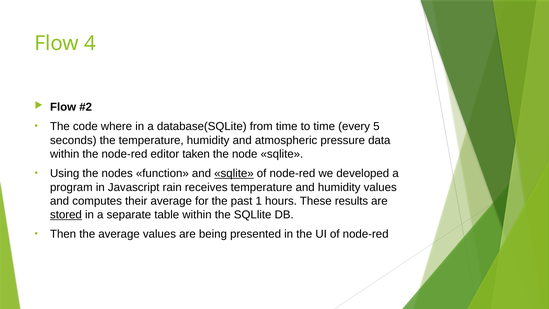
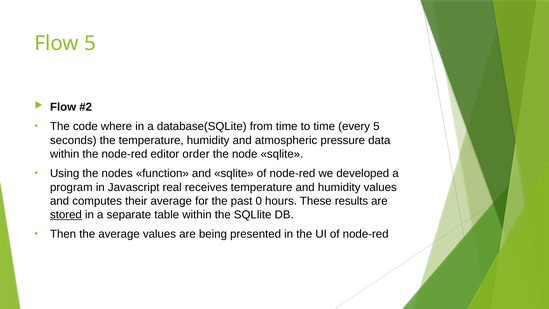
Flow 4: 4 -> 5
taken: taken -> order
sqlite at (234, 173) underline: present -> none
rain: rain -> real
1: 1 -> 0
